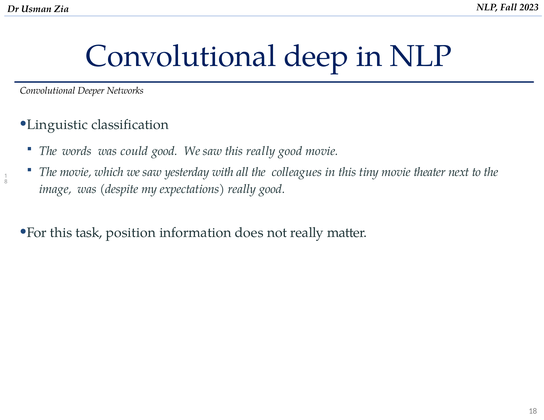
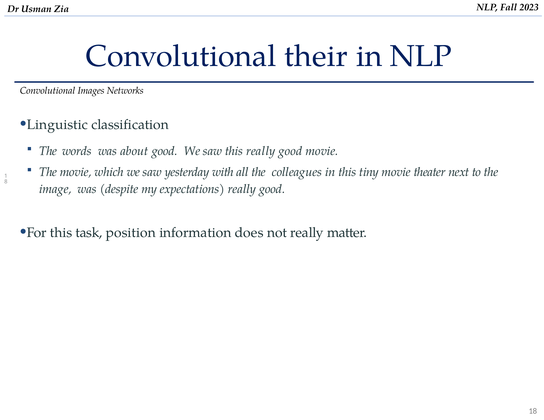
deep: deep -> their
Deeper: Deeper -> Images
could: could -> about
